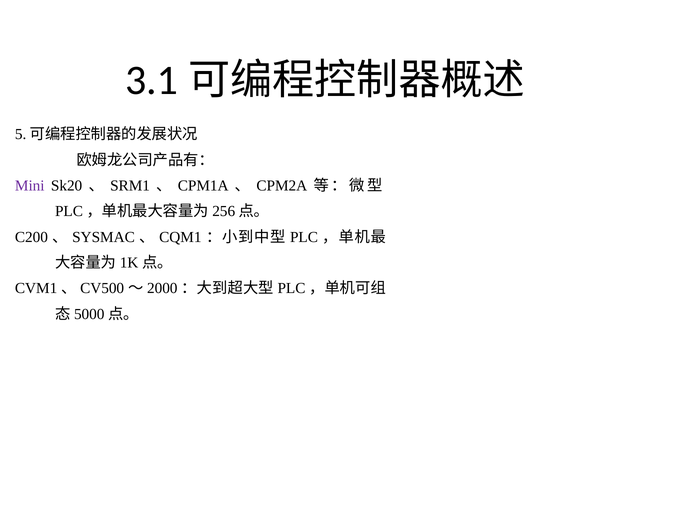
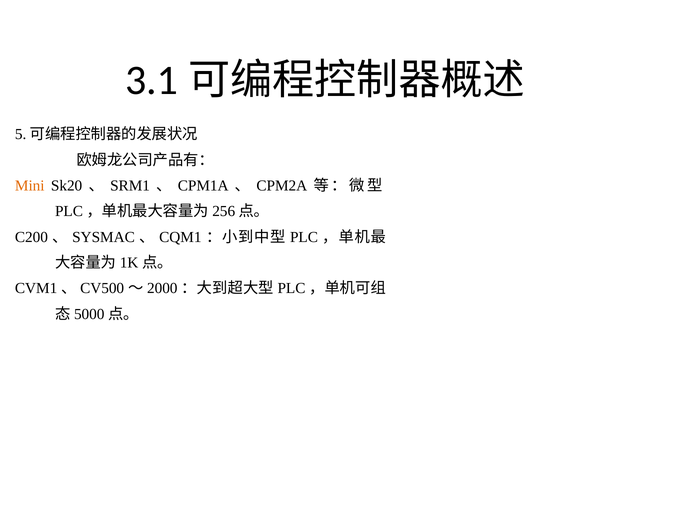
Mini colour: purple -> orange
